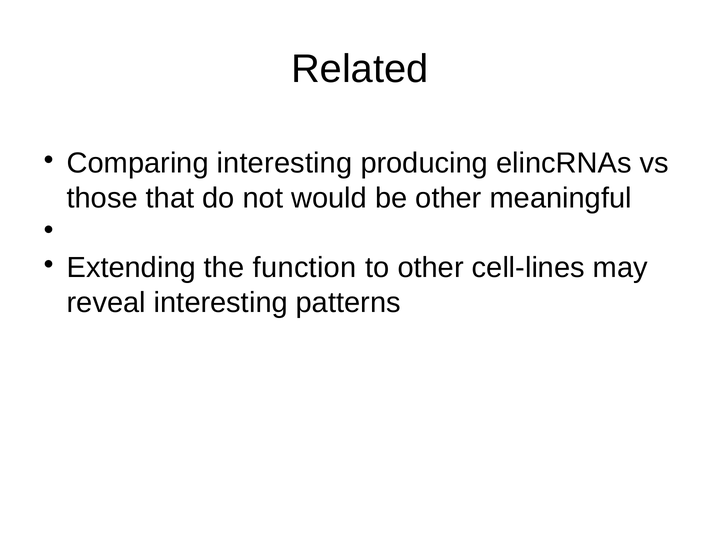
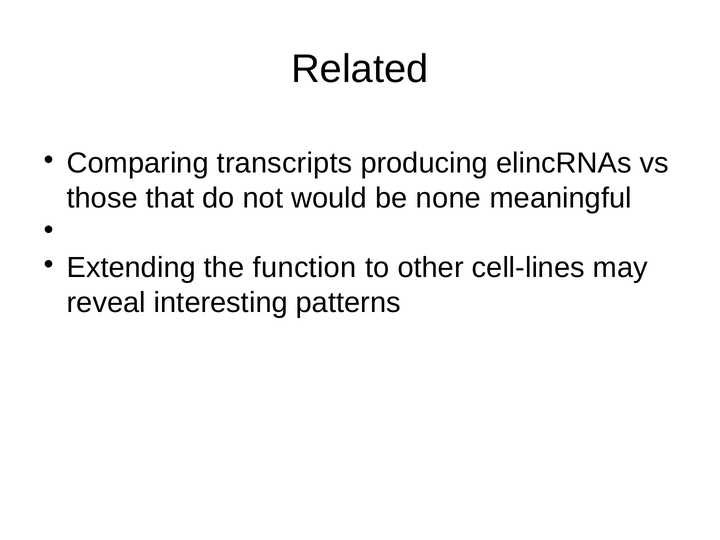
Comparing interesting: interesting -> transcripts
be other: other -> none
